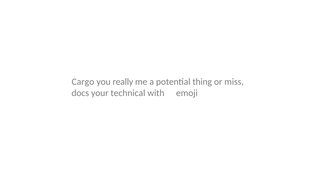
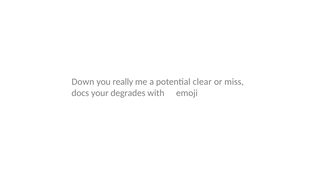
Cargo: Cargo -> Down
thing: thing -> clear
technical: technical -> degrades
